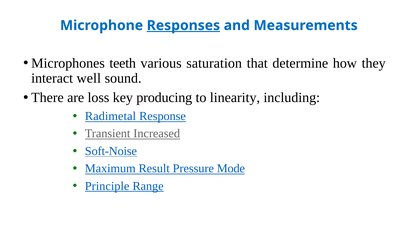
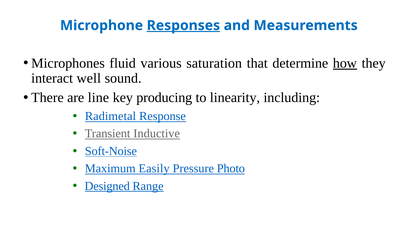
teeth: teeth -> fluid
how underline: none -> present
loss: loss -> line
Increased: Increased -> Inductive
Result: Result -> Easily
Mode: Mode -> Photo
Principle: Principle -> Designed
